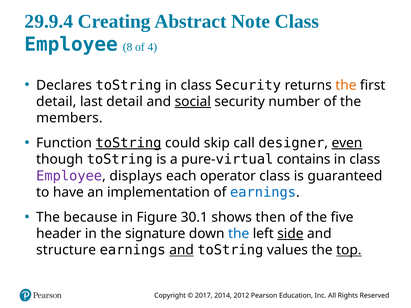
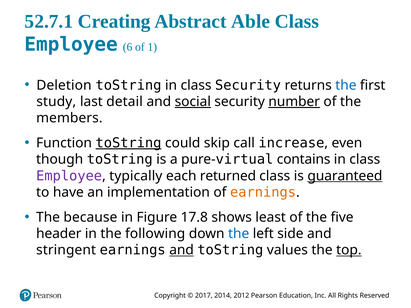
29.9.4: 29.9.4 -> 52.7.1
Note: Note -> Able
8: 8 -> 6
4: 4 -> 1
Declares: Declares -> Deletion
the at (346, 85) colour: orange -> blue
detail at (56, 102): detail -> study
number underline: none -> present
designer: designer -> increase
even underline: present -> none
displays: displays -> typically
operator: operator -> returned
guaranteed underline: none -> present
earnings at (263, 192) colour: blue -> orange
30.1: 30.1 -> 17.8
then: then -> least
signature: signature -> following
side underline: present -> none
structure: structure -> stringent
